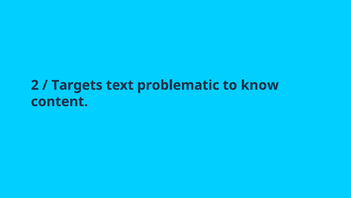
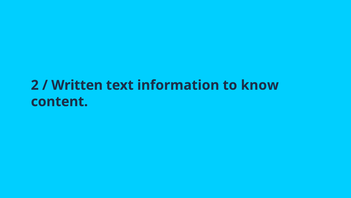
Targets: Targets -> Written
problematic: problematic -> information
